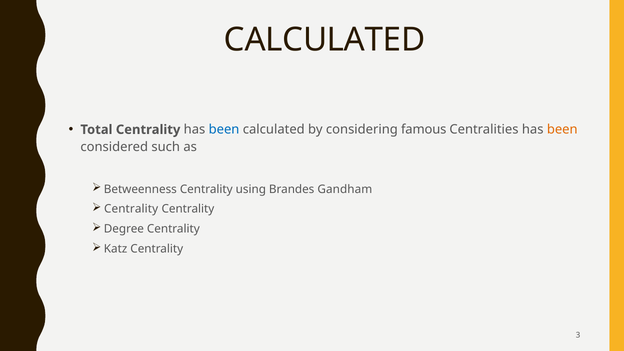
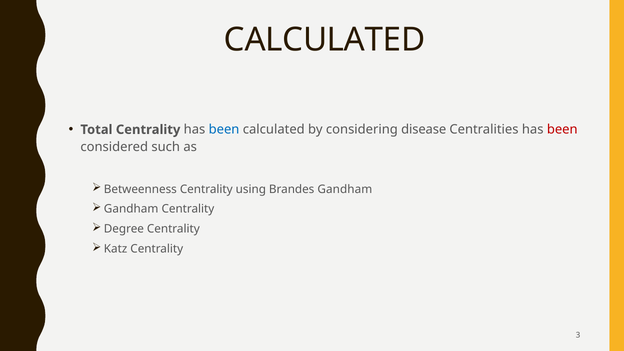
famous: famous -> disease
been at (562, 130) colour: orange -> red
Centrality at (131, 209): Centrality -> Gandham
